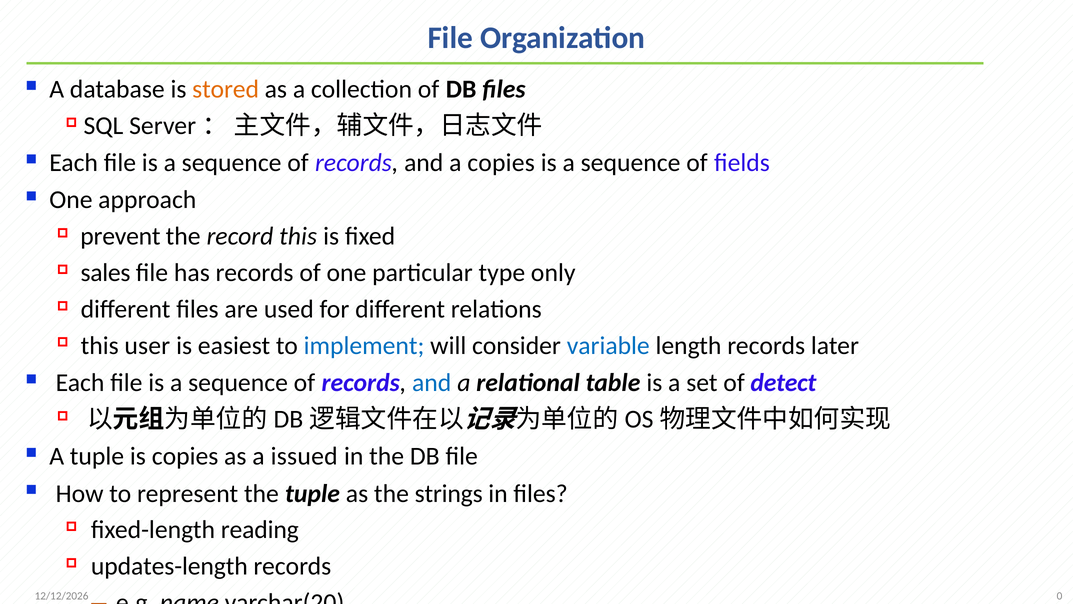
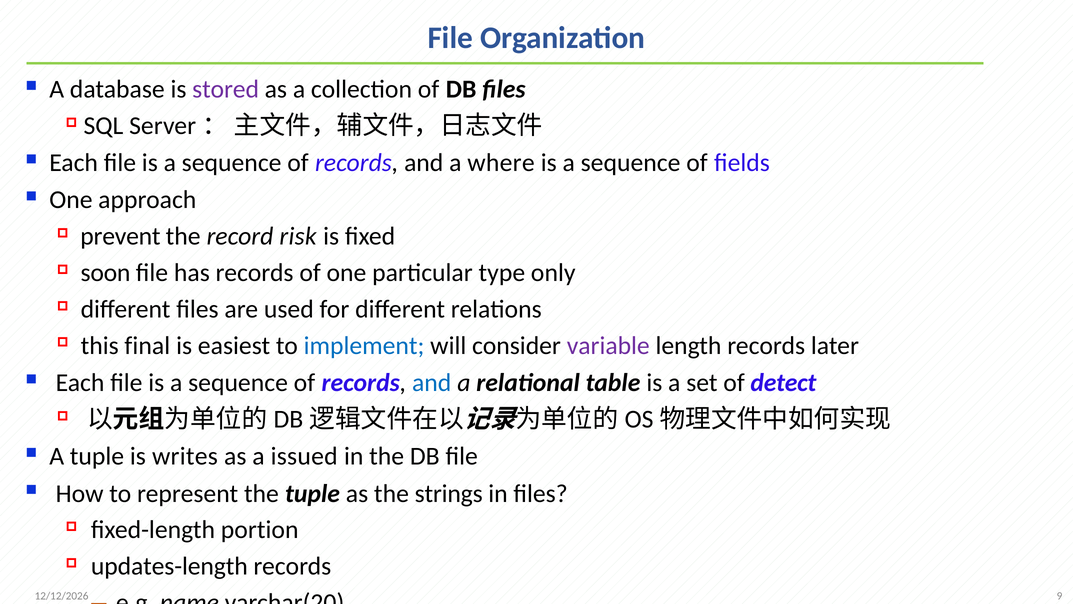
stored colour: orange -> purple
a copies: copies -> where
record this: this -> risk
sales: sales -> soon
user: user -> final
variable colour: blue -> purple
is copies: copies -> writes
reading: reading -> portion
0: 0 -> 9
